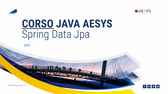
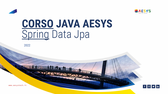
Spring underline: none -> present
